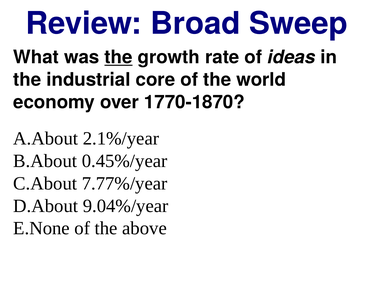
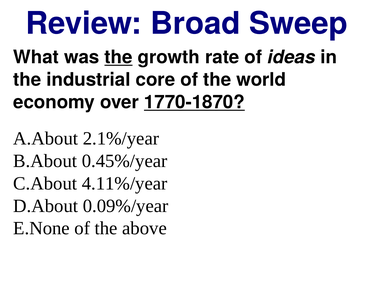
1770-1870 underline: none -> present
7.77%/year: 7.77%/year -> 4.11%/year
9.04%/year: 9.04%/year -> 0.09%/year
